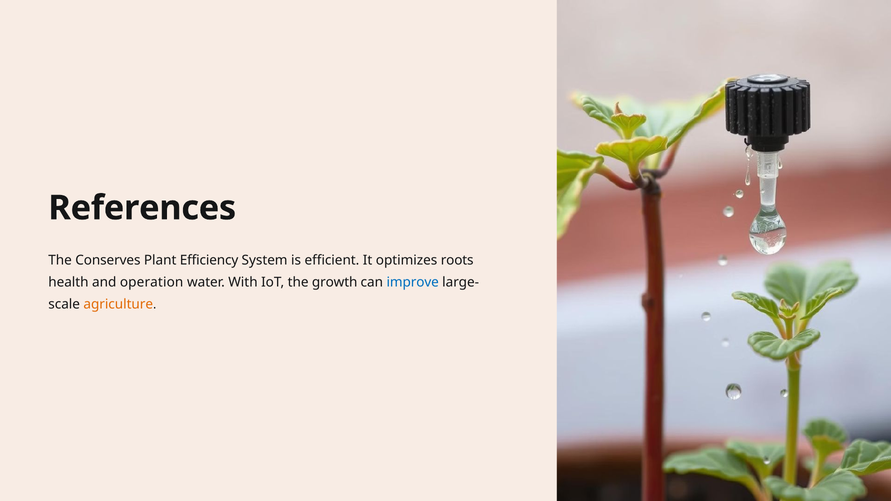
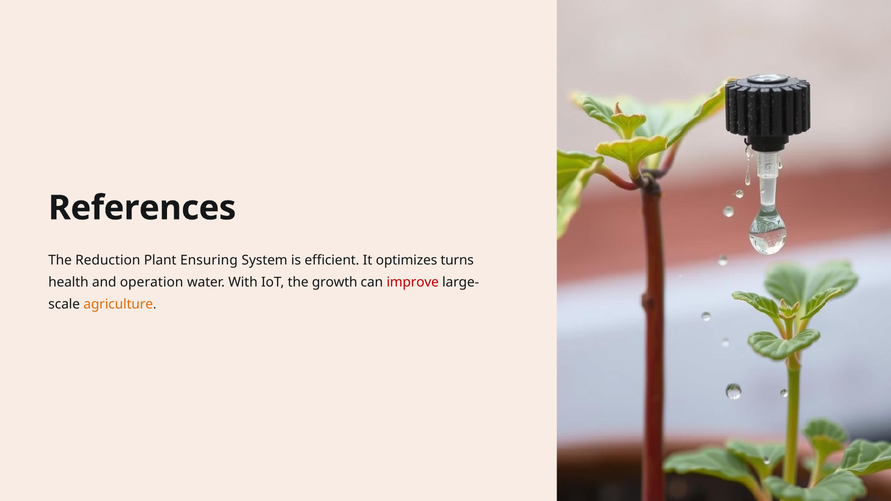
Conserves: Conserves -> Reduction
Efficiency: Efficiency -> Ensuring
roots: roots -> turns
improve colour: blue -> red
